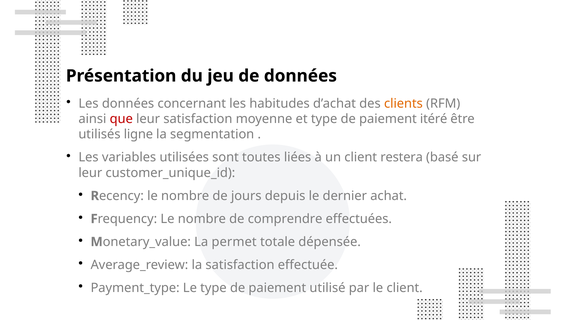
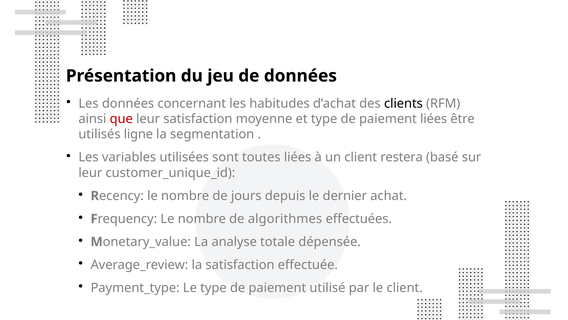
clients colour: orange -> black
paiement itéré: itéré -> liées
comprendre: comprendre -> algorithmes
permet: permet -> analyse
